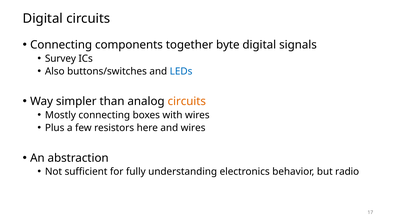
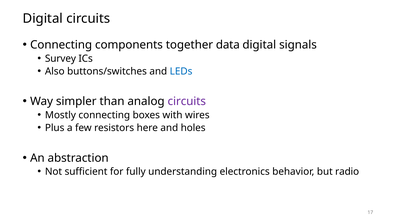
byte: byte -> data
circuits at (187, 101) colour: orange -> purple
and wires: wires -> holes
